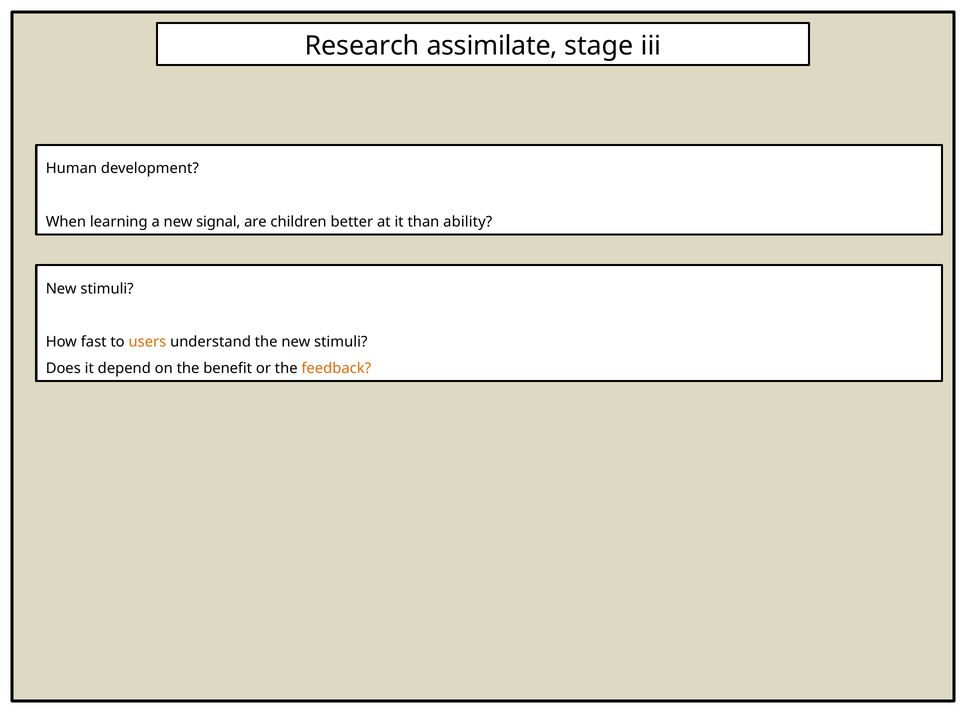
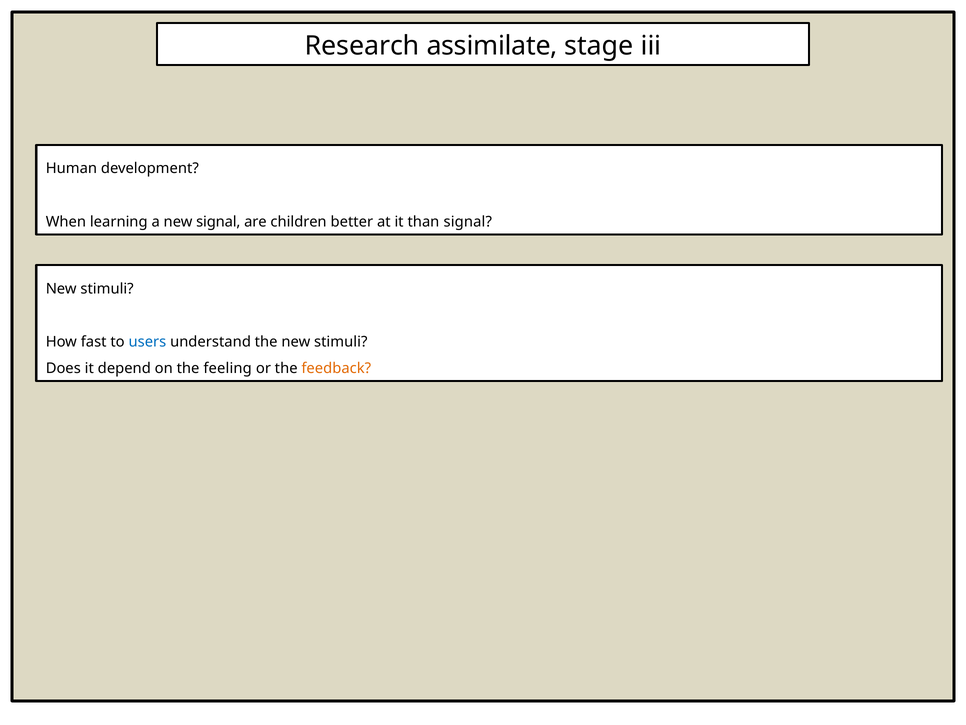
than ability: ability -> signal
users colour: orange -> blue
benefit: benefit -> feeling
